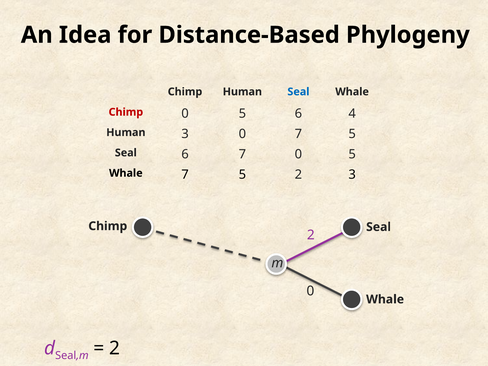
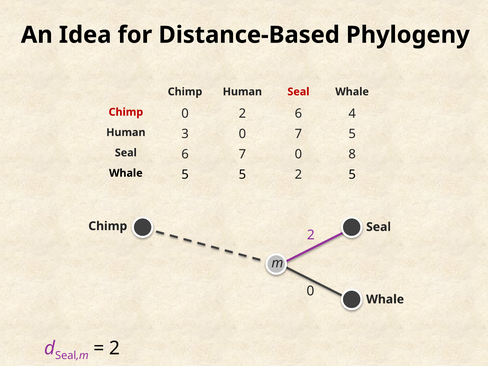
Seal at (298, 92) colour: blue -> red
5 at (242, 114): 5 -> 2
7 0 5: 5 -> 8
Whale 7: 7 -> 5
2 3: 3 -> 5
